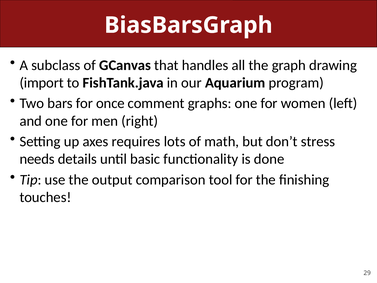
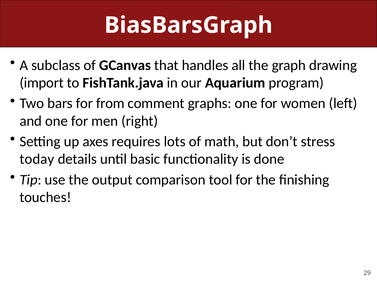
once: once -> from
needs: needs -> today
